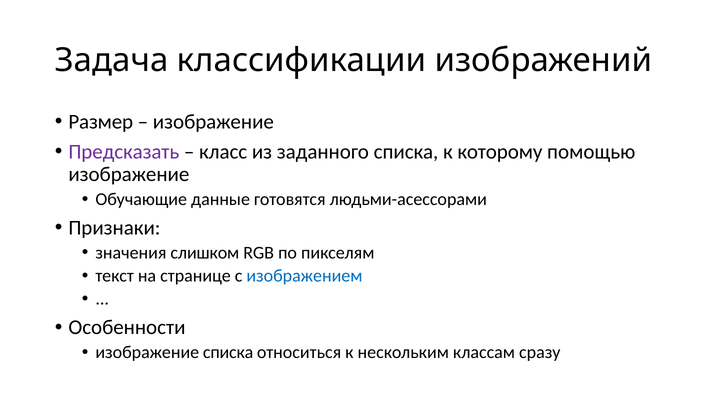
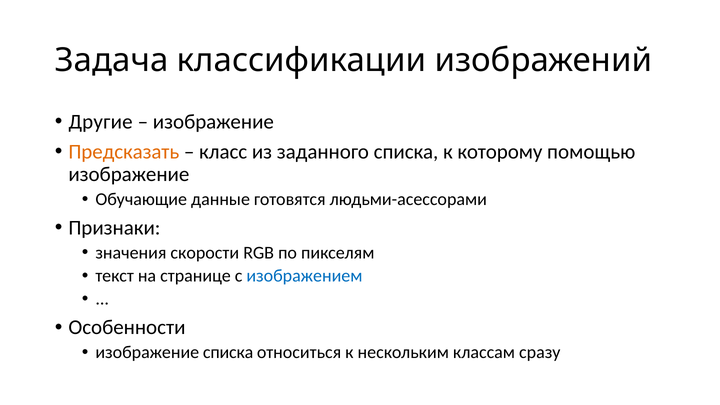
Размер: Размер -> Другие
Предсказать colour: purple -> orange
слишком: слишком -> скорости
